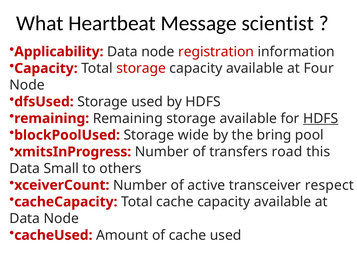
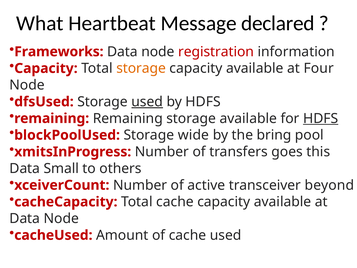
scientist: scientist -> declared
Applicability: Applicability -> Frameworks
storage at (141, 68) colour: red -> orange
used at (147, 102) underline: none -> present
road: road -> goes
respect: respect -> beyond
